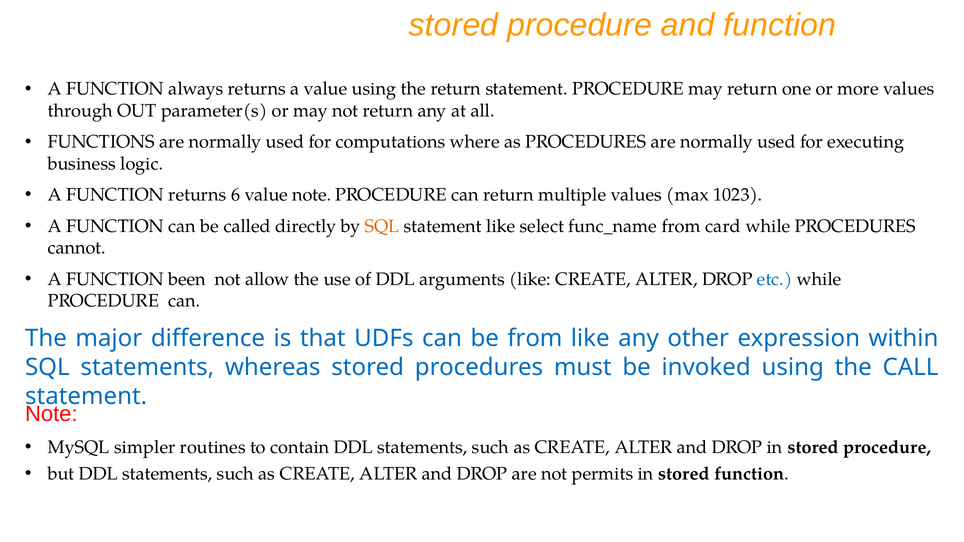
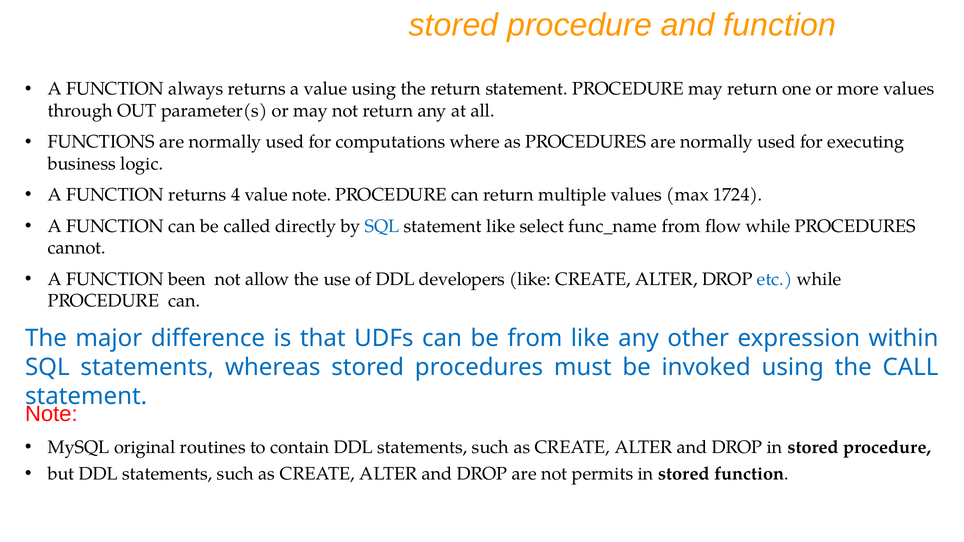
6: 6 -> 4
1023: 1023 -> 1724
SQL at (382, 226) colour: orange -> blue
card: card -> flow
arguments: arguments -> developers
simpler: simpler -> original
